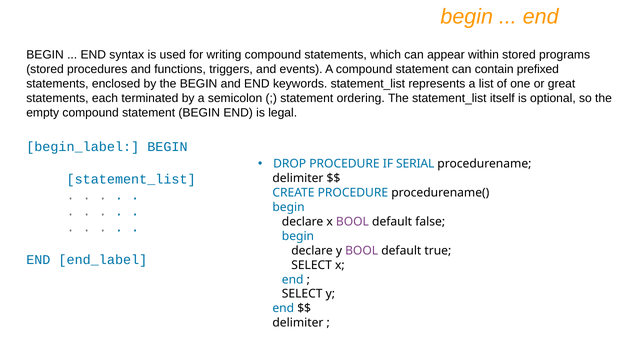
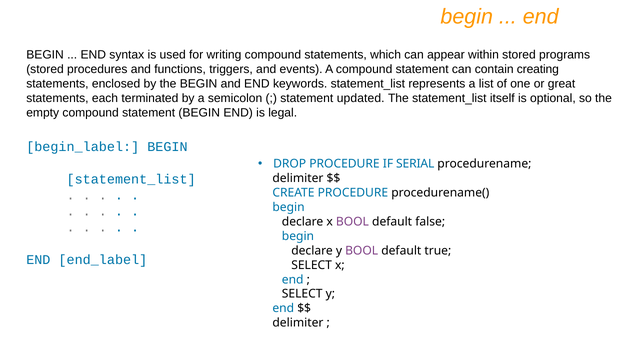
prefixed: prefixed -> creating
ordering: ordering -> updated
